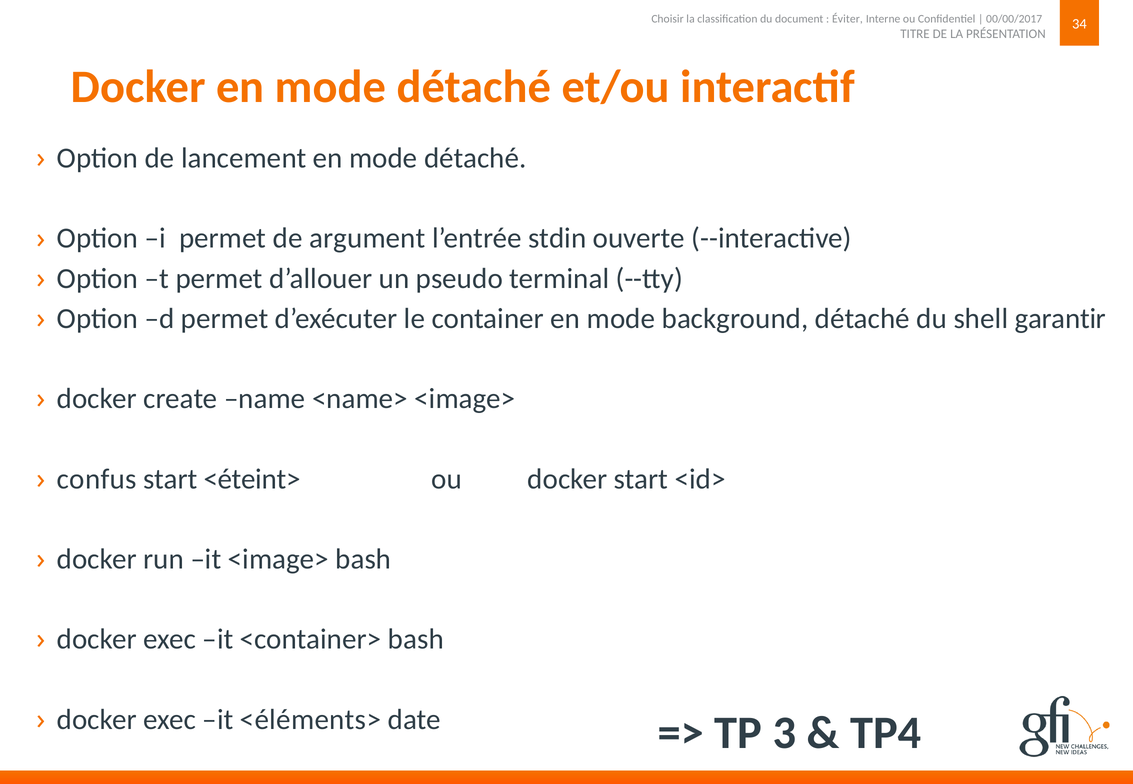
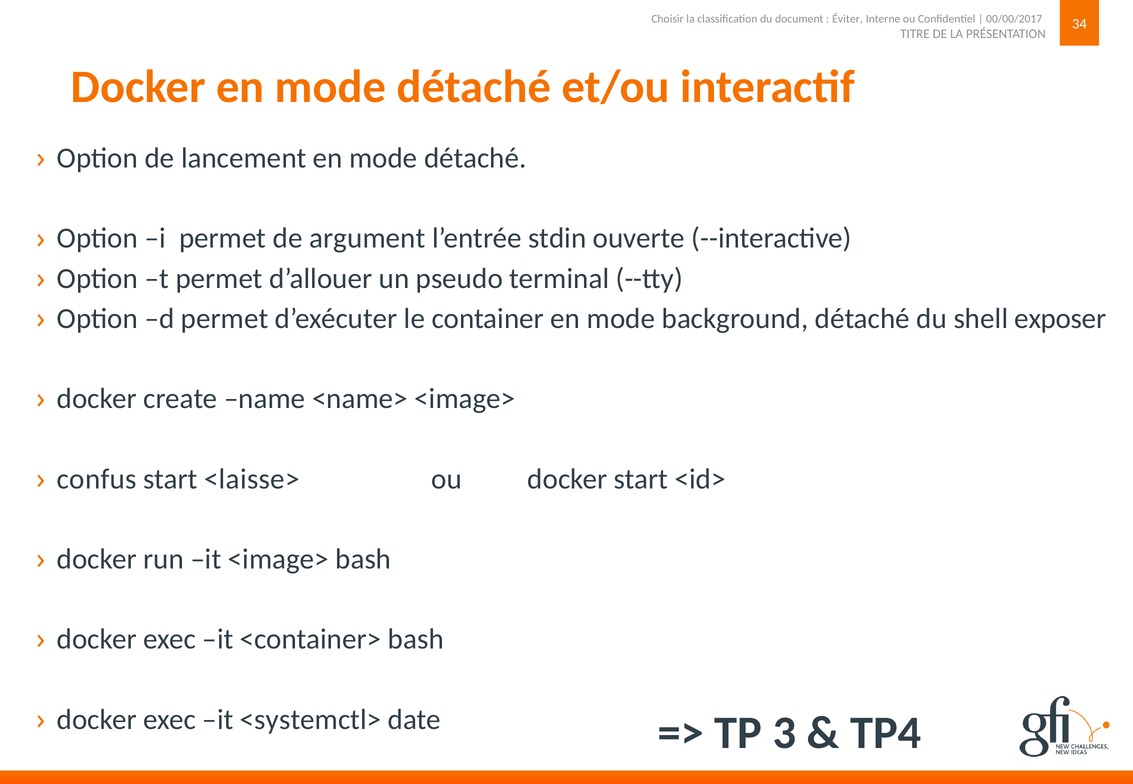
garantir: garantir -> exposer
<éteint>: <éteint> -> <laisse>
<éléments>: <éléments> -> <systemctl>
